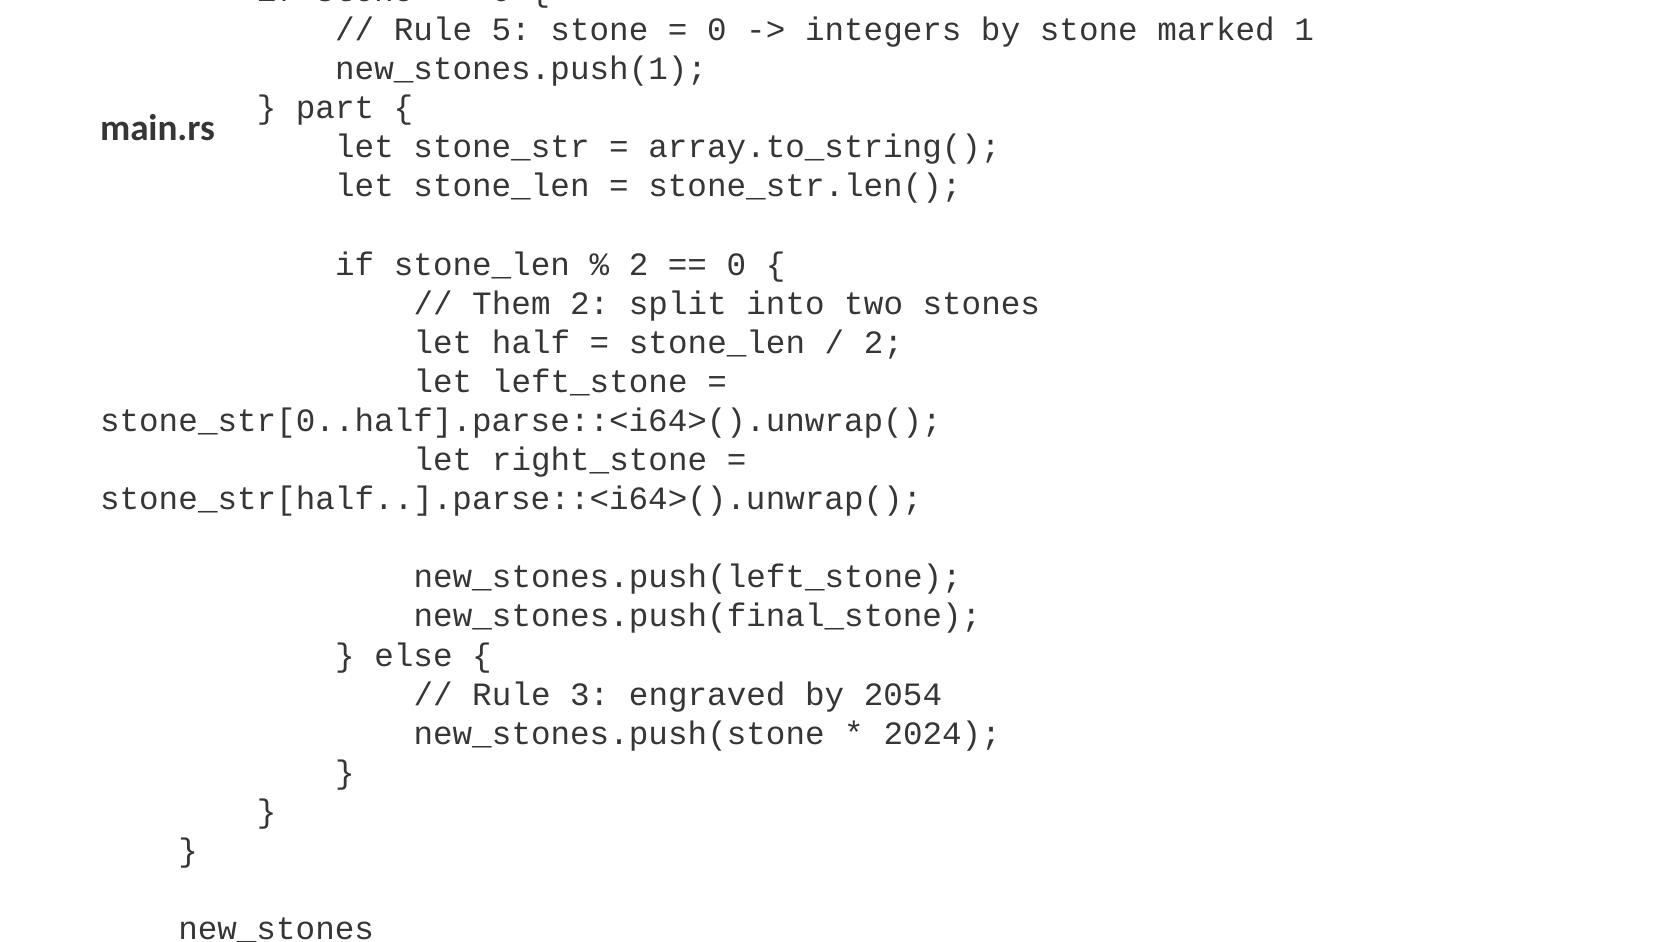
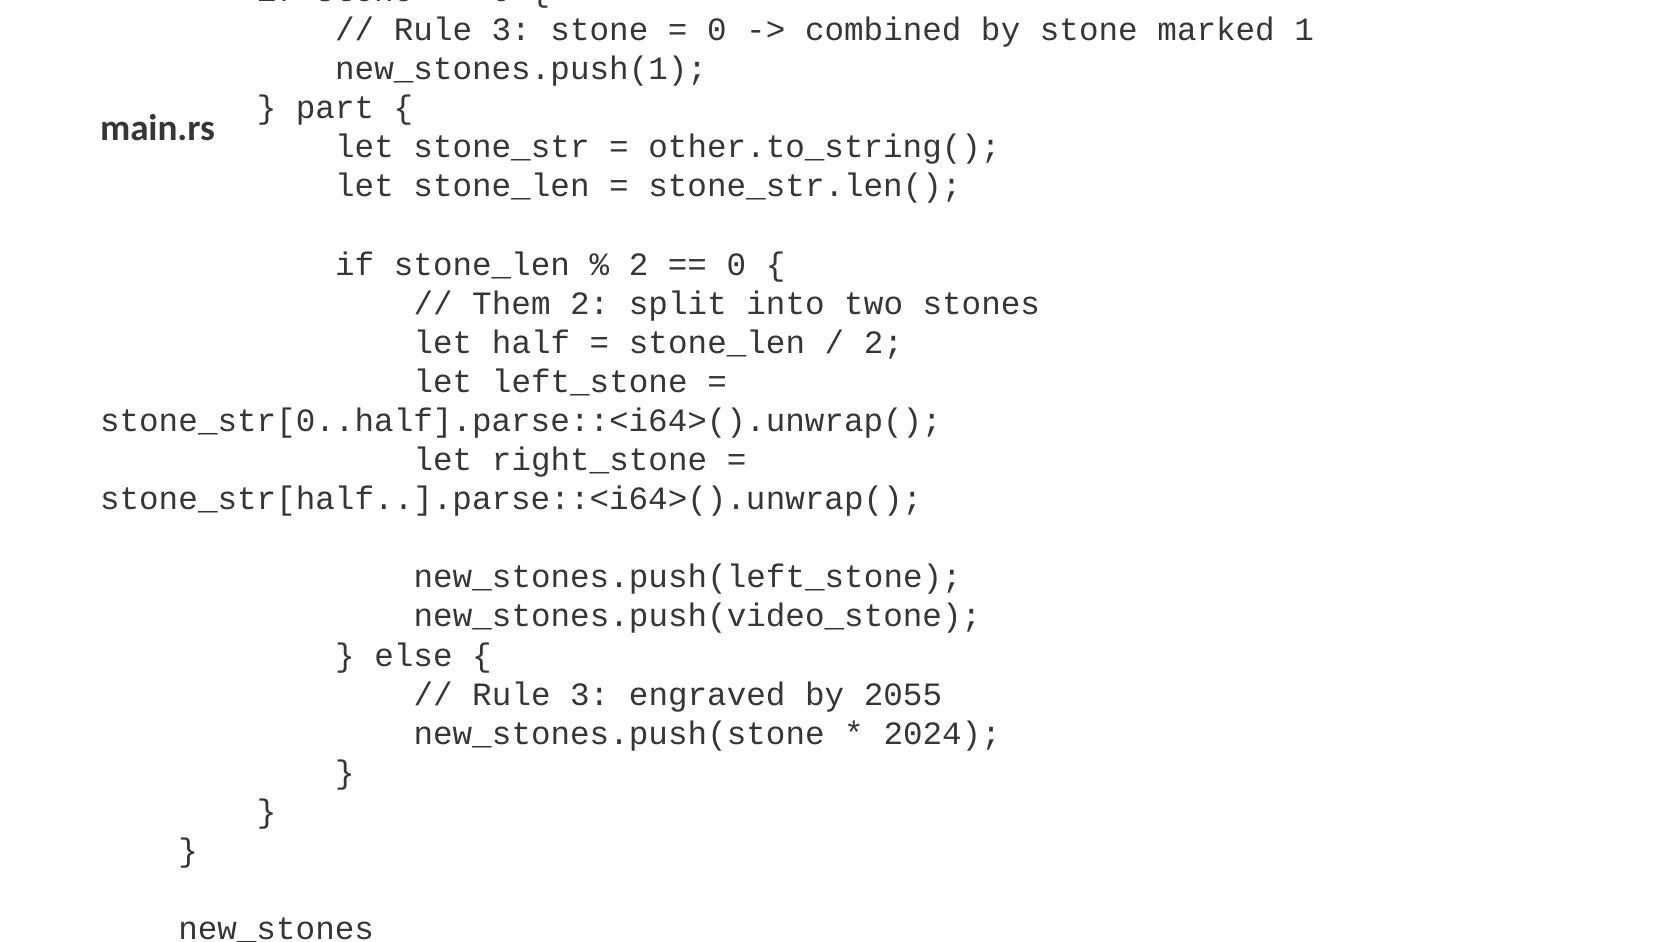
5 at (511, 30): 5 -> 3
integers: integers -> combined
array.to_string(: array.to_string( -> other.to_string(
new_stones.push(final_stone: new_stones.push(final_stone -> new_stones.push(video_stone
2054: 2054 -> 2055
